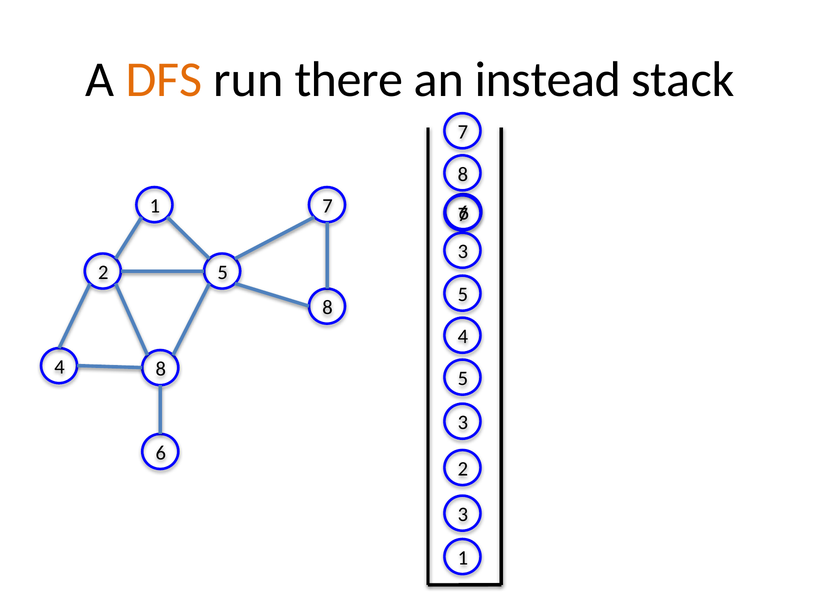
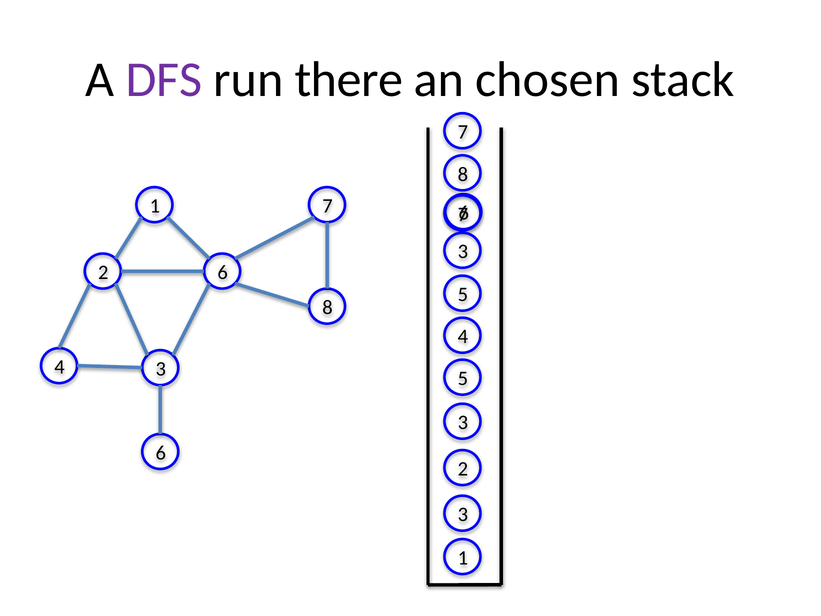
DFS colour: orange -> purple
instead: instead -> chosen
2 5: 5 -> 6
4 8: 8 -> 3
